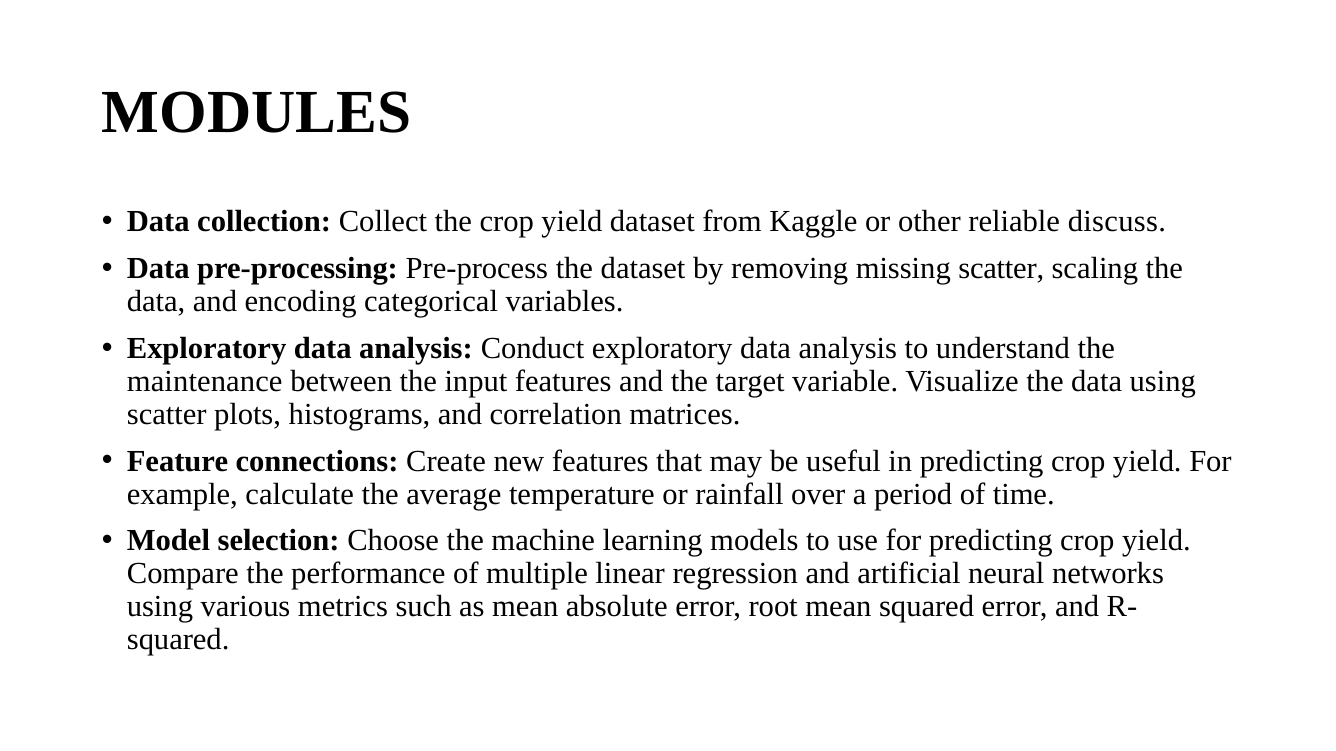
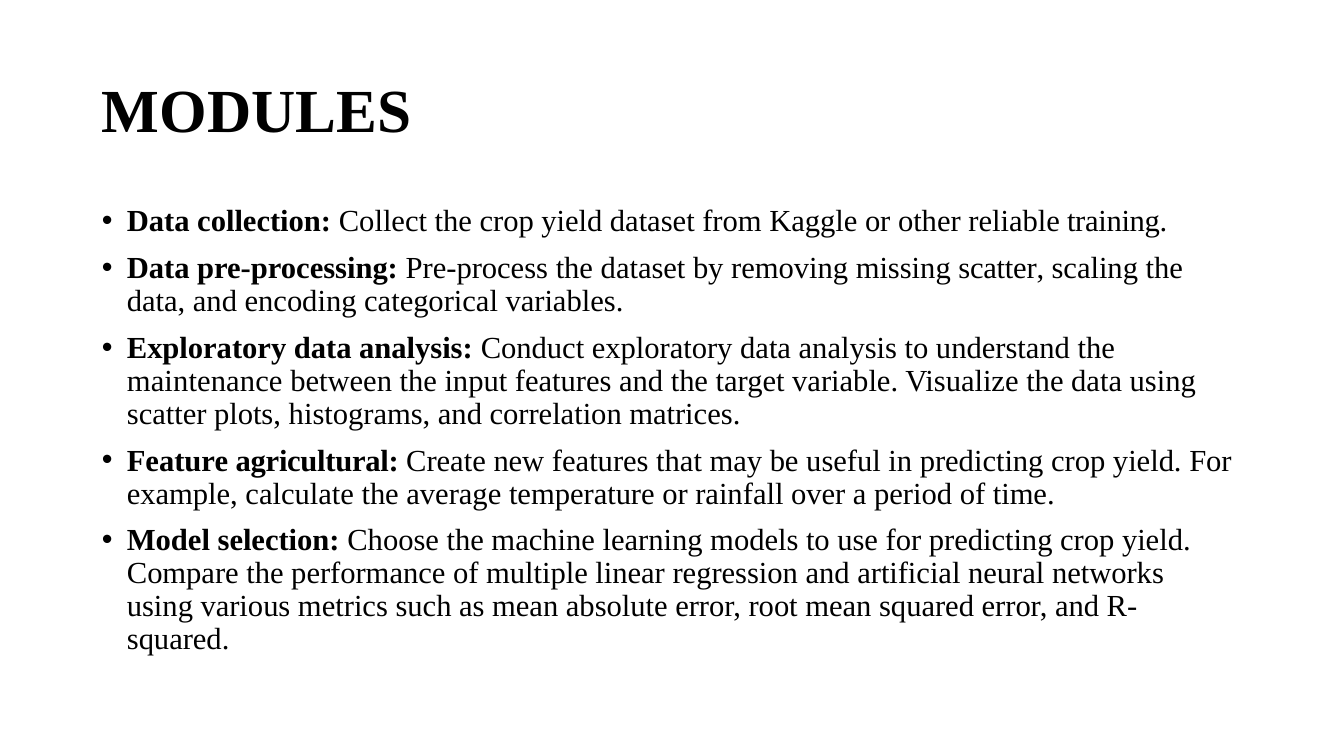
discuss: discuss -> training
connections: connections -> agricultural
